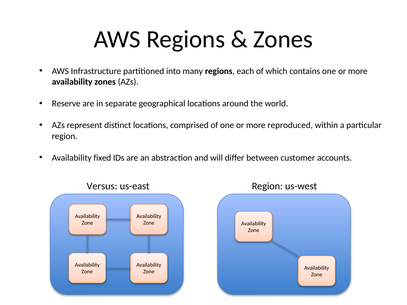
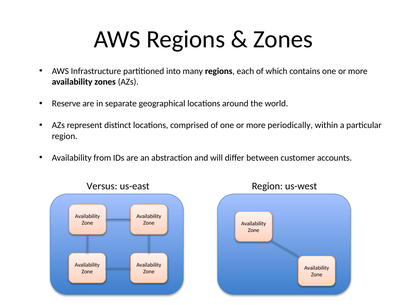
reproduced: reproduced -> periodically
fixed: fixed -> from
